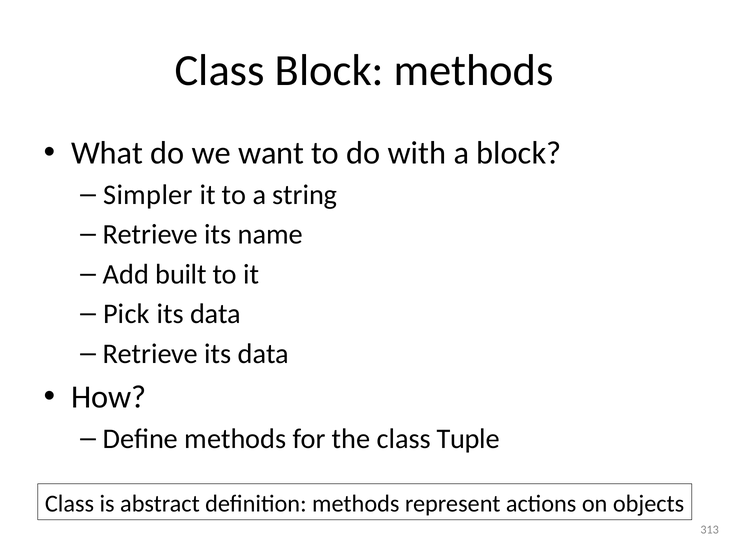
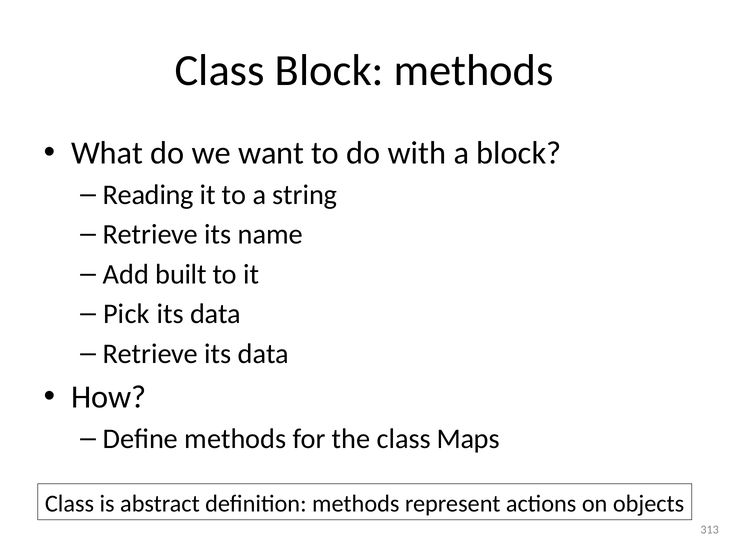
Simpler: Simpler -> Reading
Tuple: Tuple -> Maps
